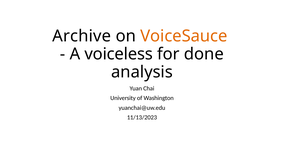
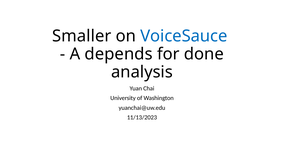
Archive: Archive -> Smaller
VoiceSauce colour: orange -> blue
voiceless: voiceless -> depends
